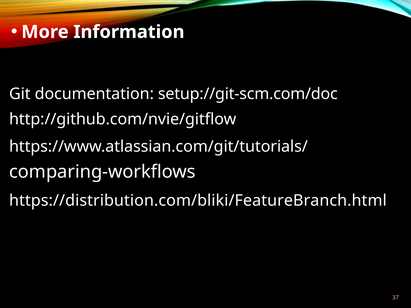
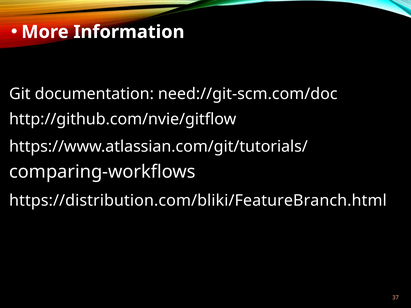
setup://git-scm.com/doc: setup://git-scm.com/doc -> need://git-scm.com/doc
